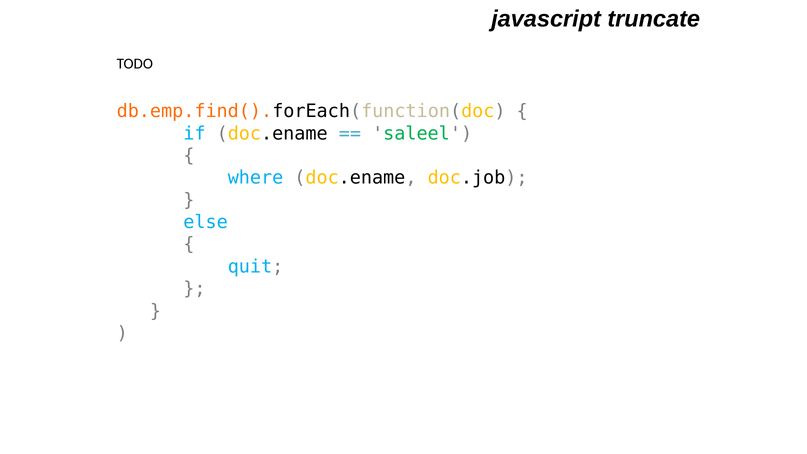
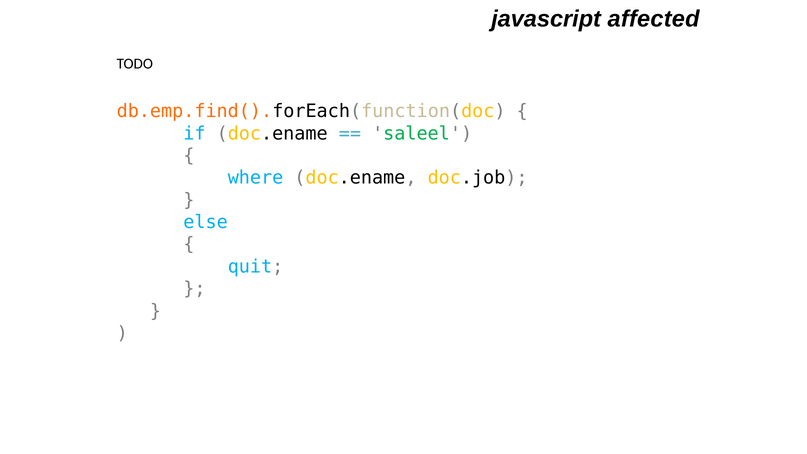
truncate: truncate -> affected
